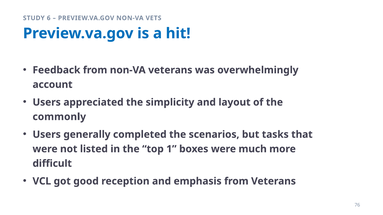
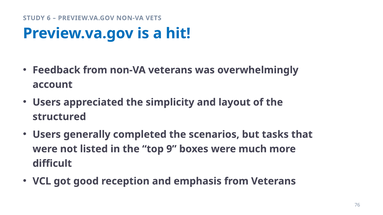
commonly: commonly -> structured
1: 1 -> 9
